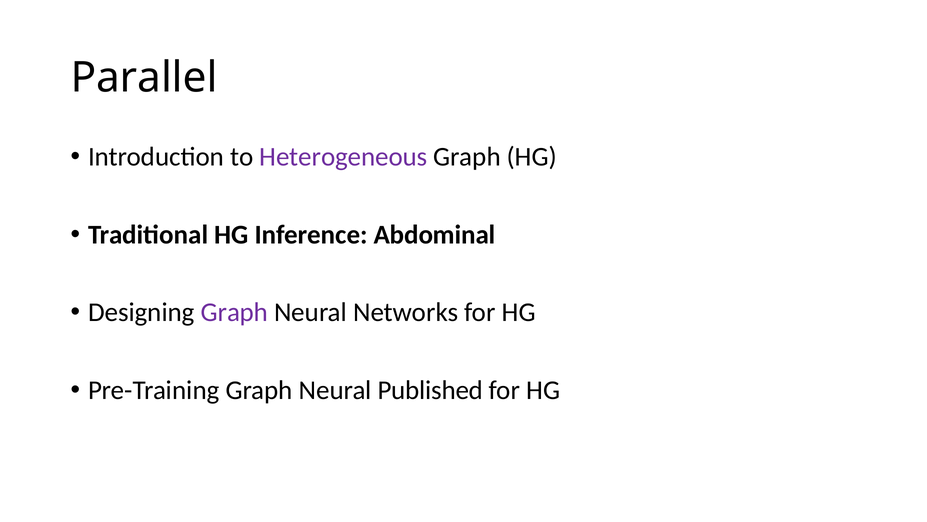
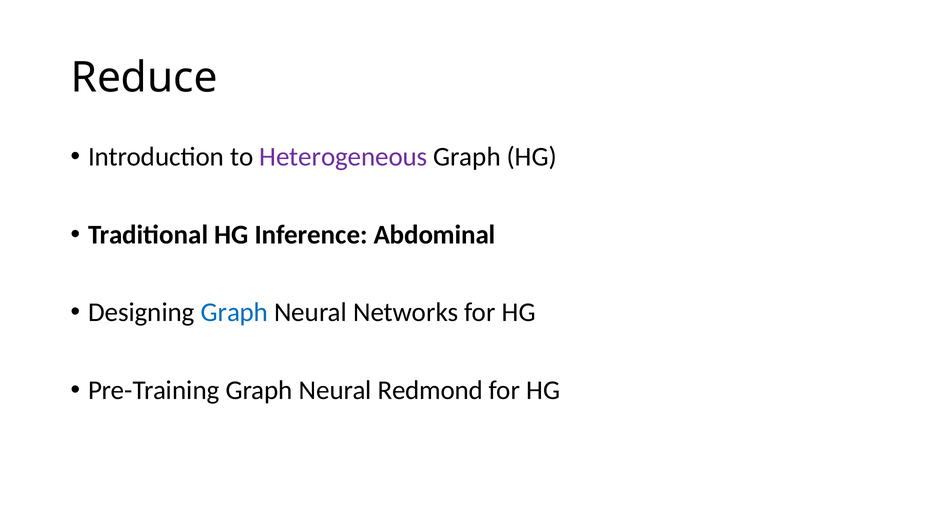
Parallel: Parallel -> Reduce
Graph at (234, 312) colour: purple -> blue
Published: Published -> Redmond
